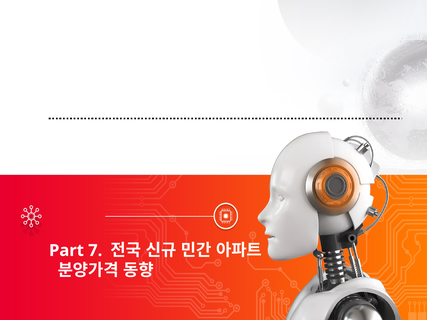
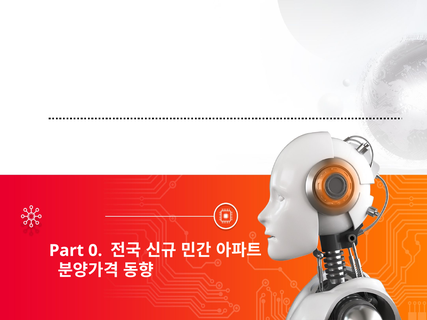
7: 7 -> 0
